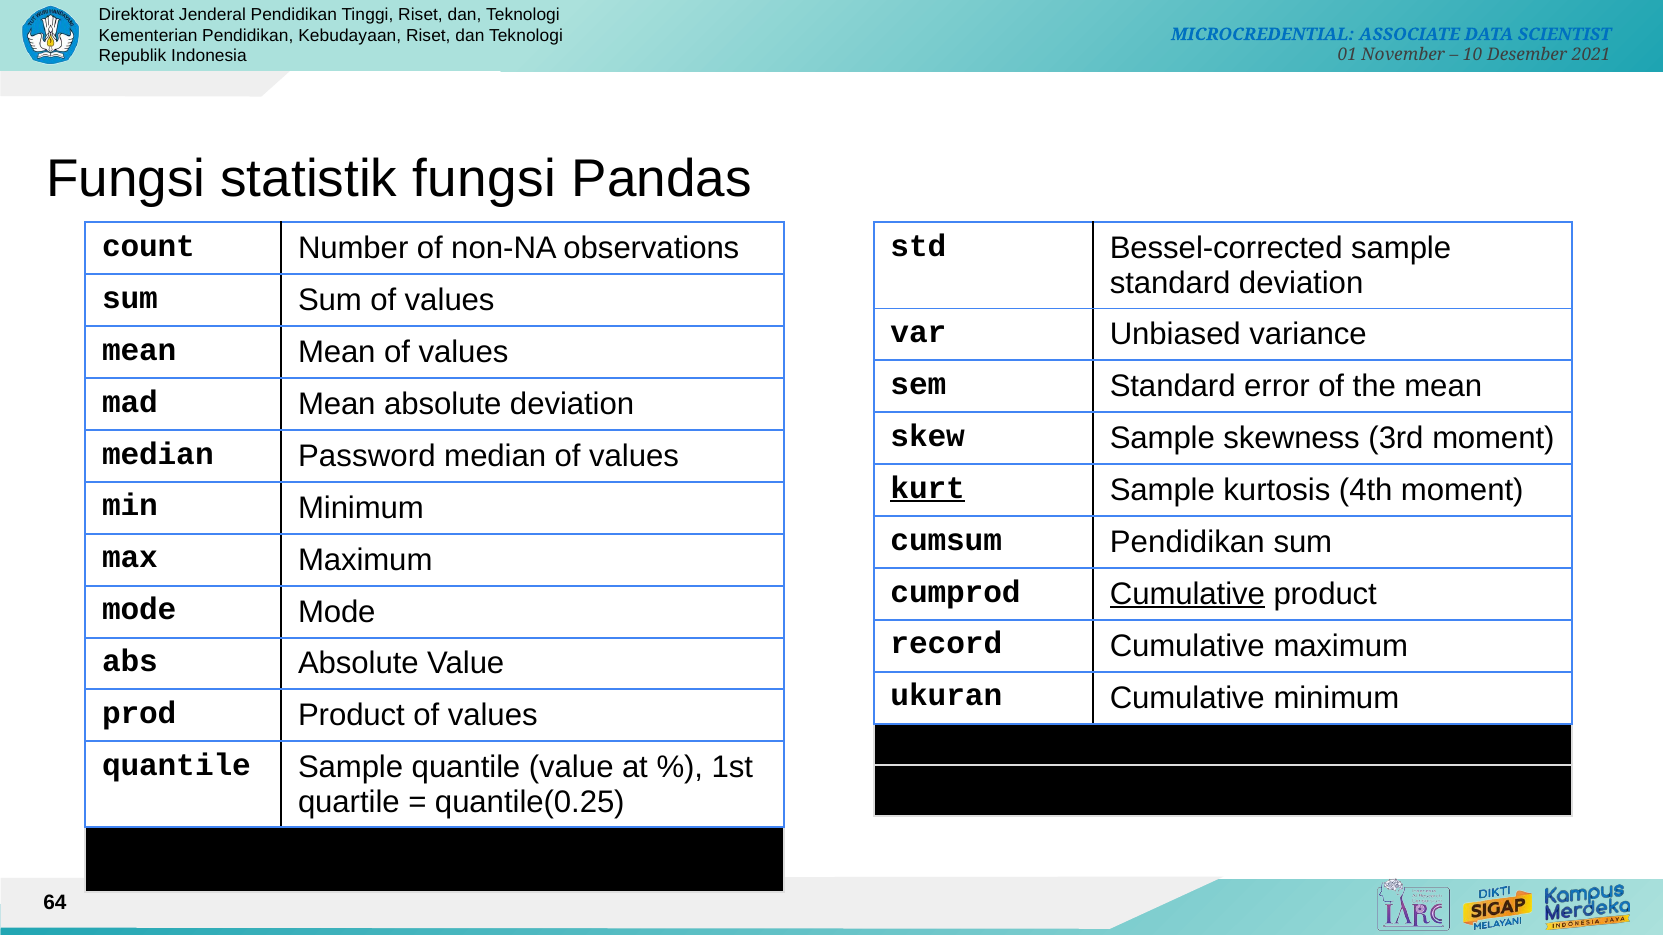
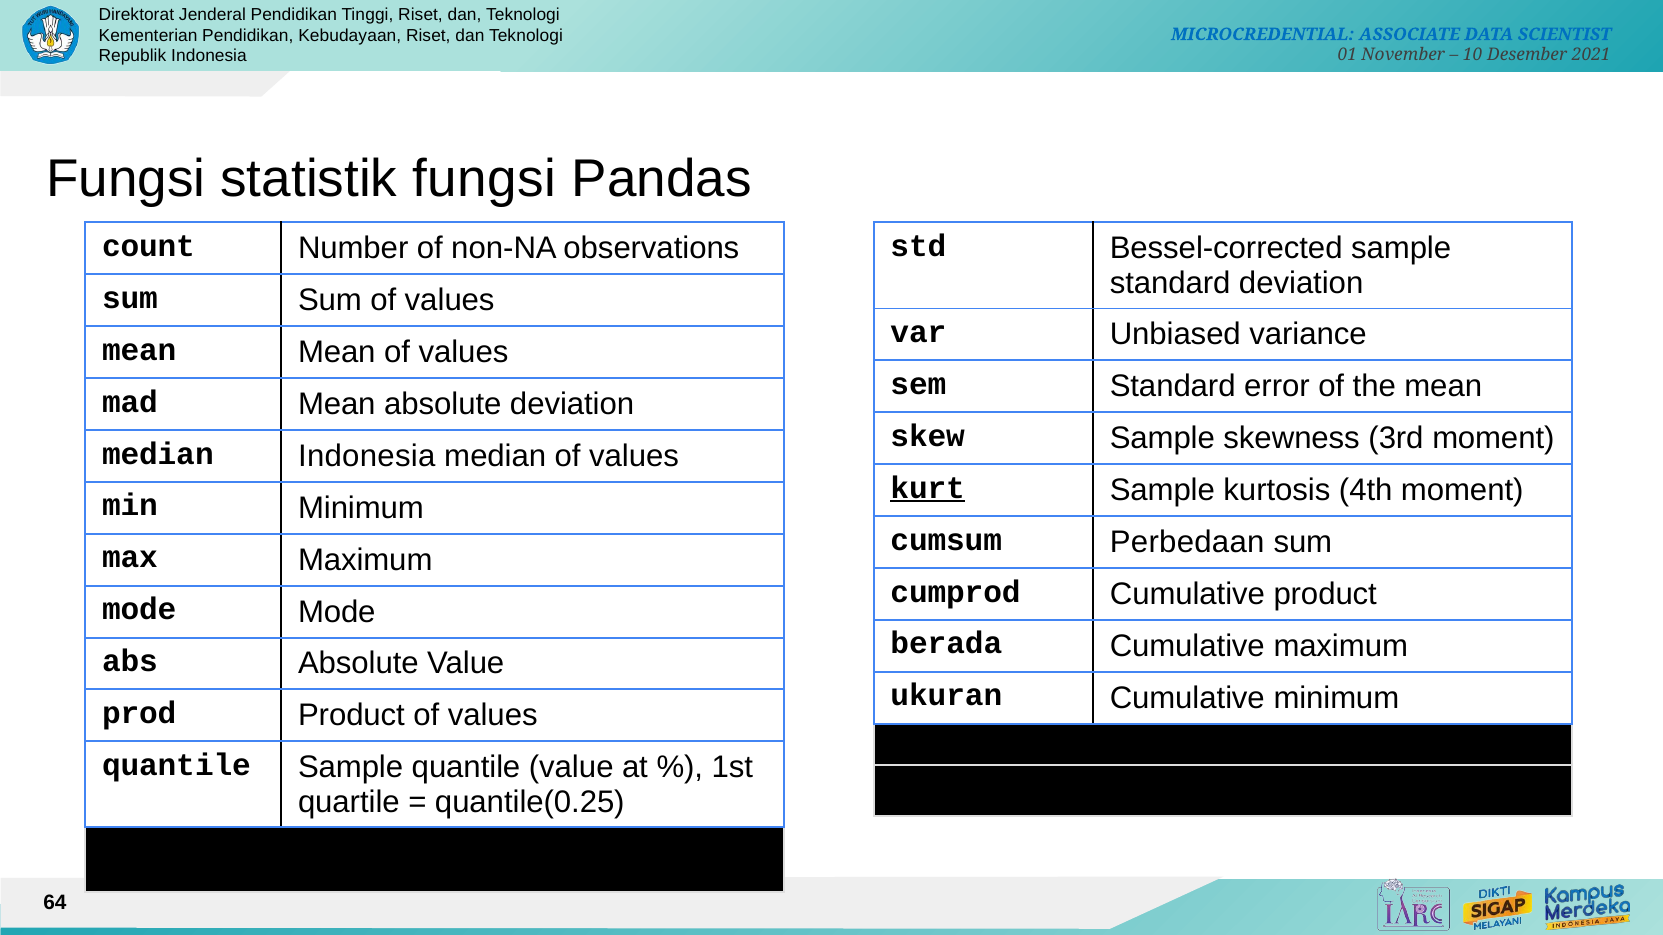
median Password: Password -> Indonesia
Pendidikan at (1187, 542): Pendidikan -> Perbedaan
Cumulative at (1187, 594) underline: present -> none
record: record -> berada
